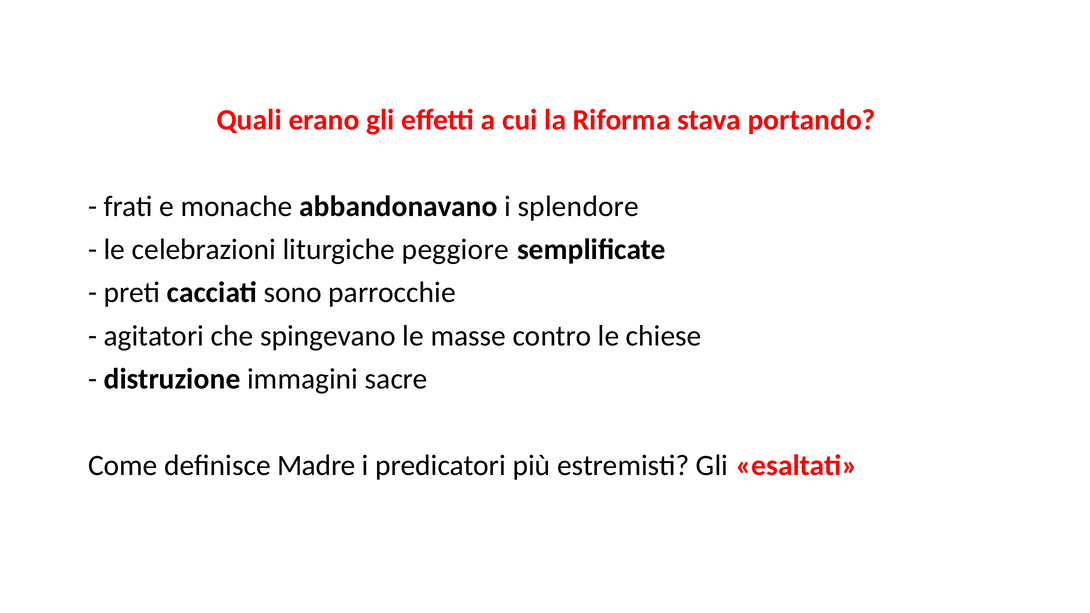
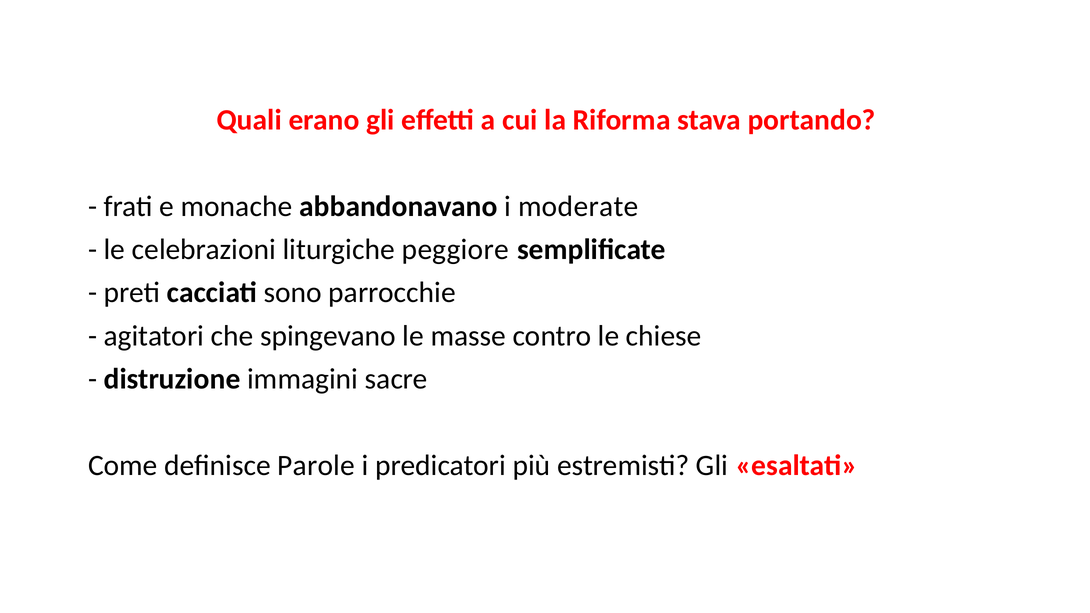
splendore: splendore -> moderate
Madre: Madre -> Parole
